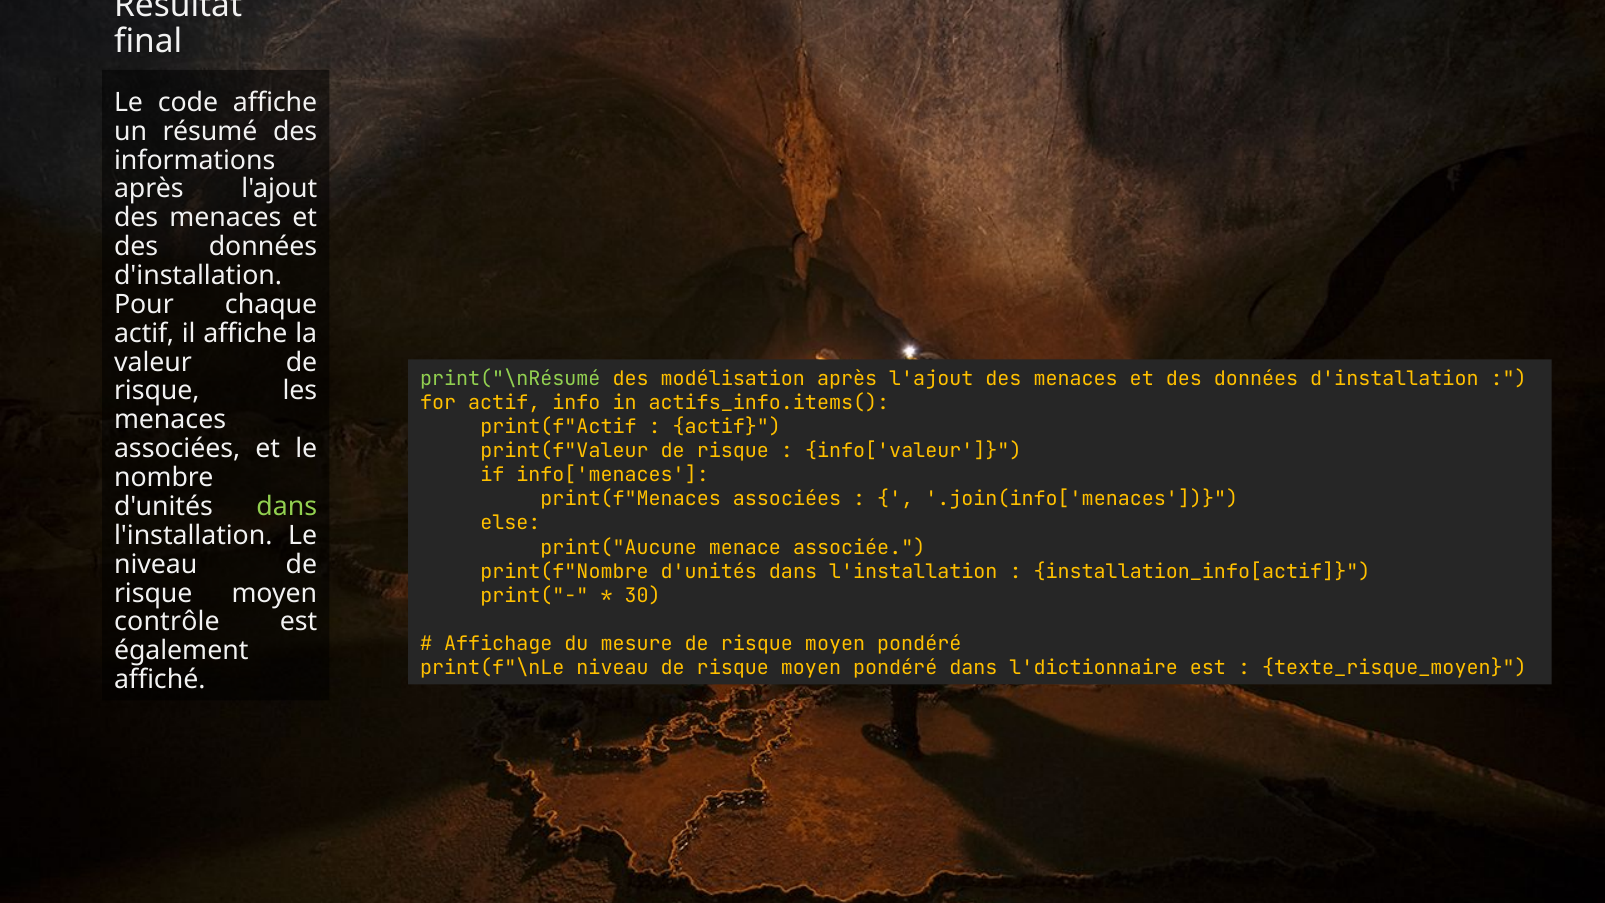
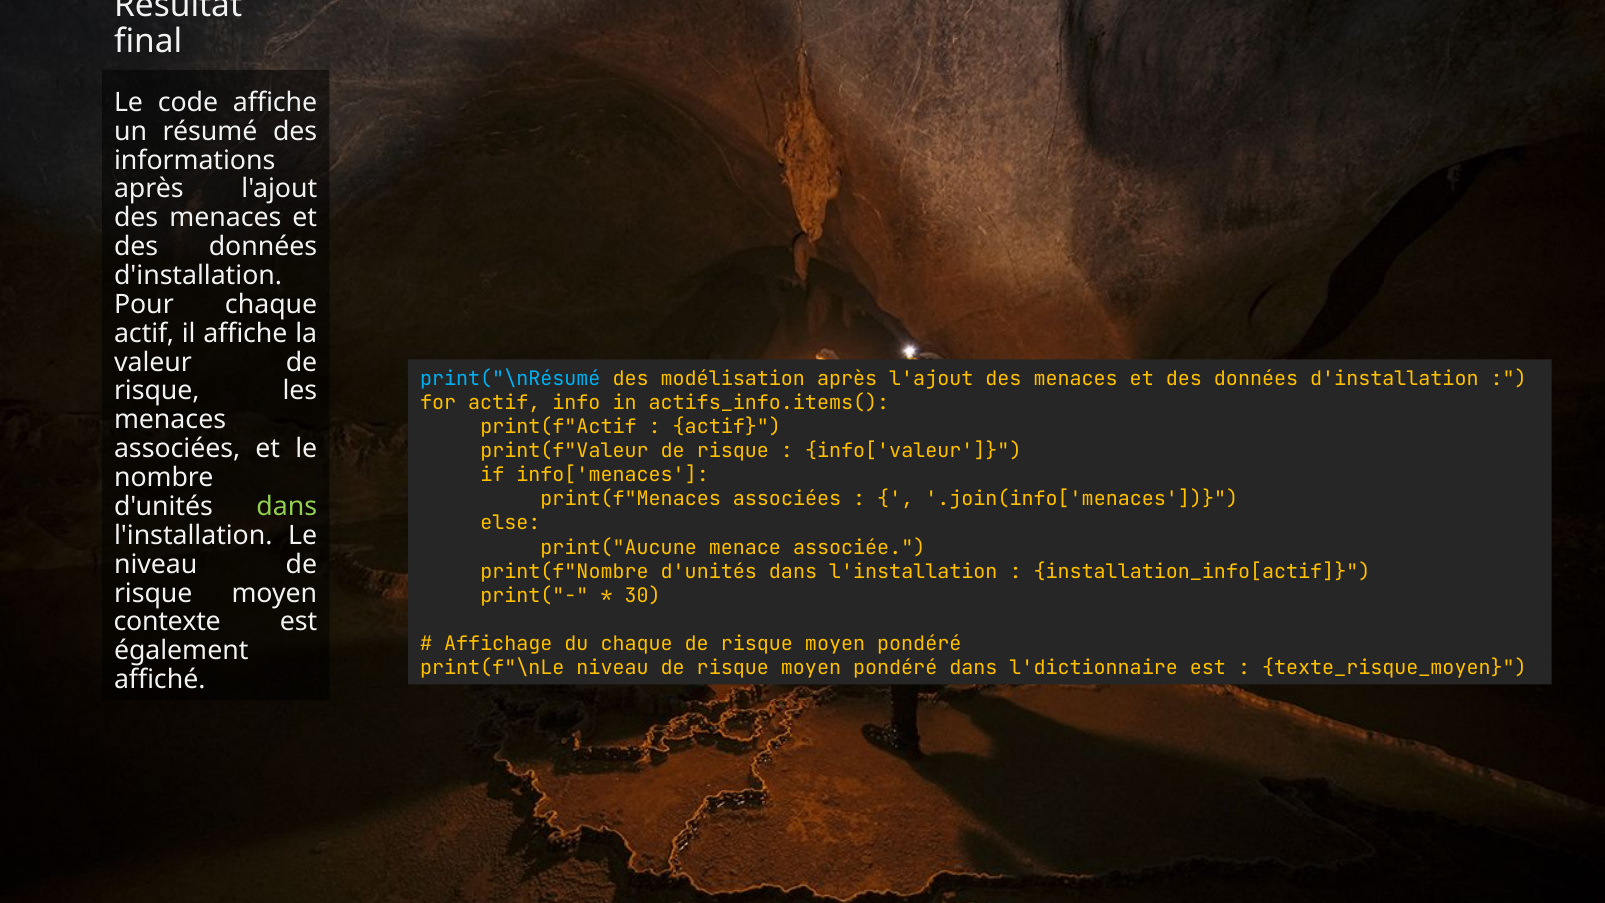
print("\nRésumé colour: light green -> light blue
contrôle: contrôle -> contexte
du mesure: mesure -> chaque
